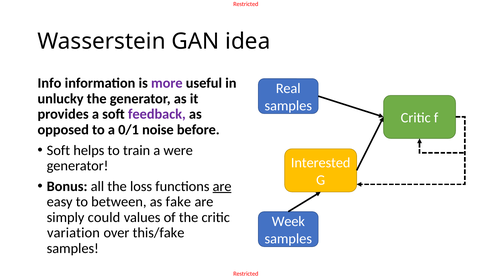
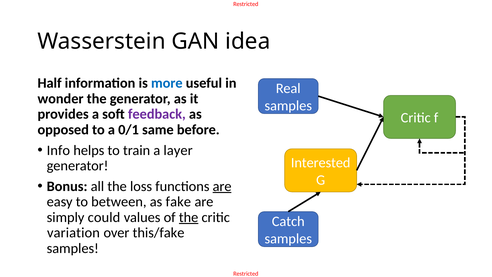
Info: Info -> Half
more colour: purple -> blue
unlucky: unlucky -> wonder
noise: noise -> same
Soft at (58, 150): Soft -> Info
were: were -> layer
the at (189, 217) underline: none -> present
Week: Week -> Catch
